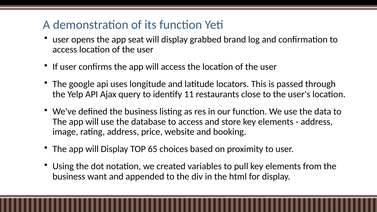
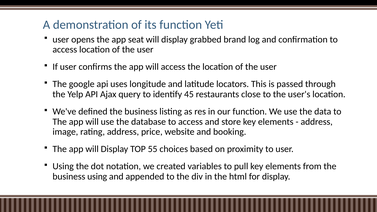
11: 11 -> 45
65: 65 -> 55
business want: want -> using
